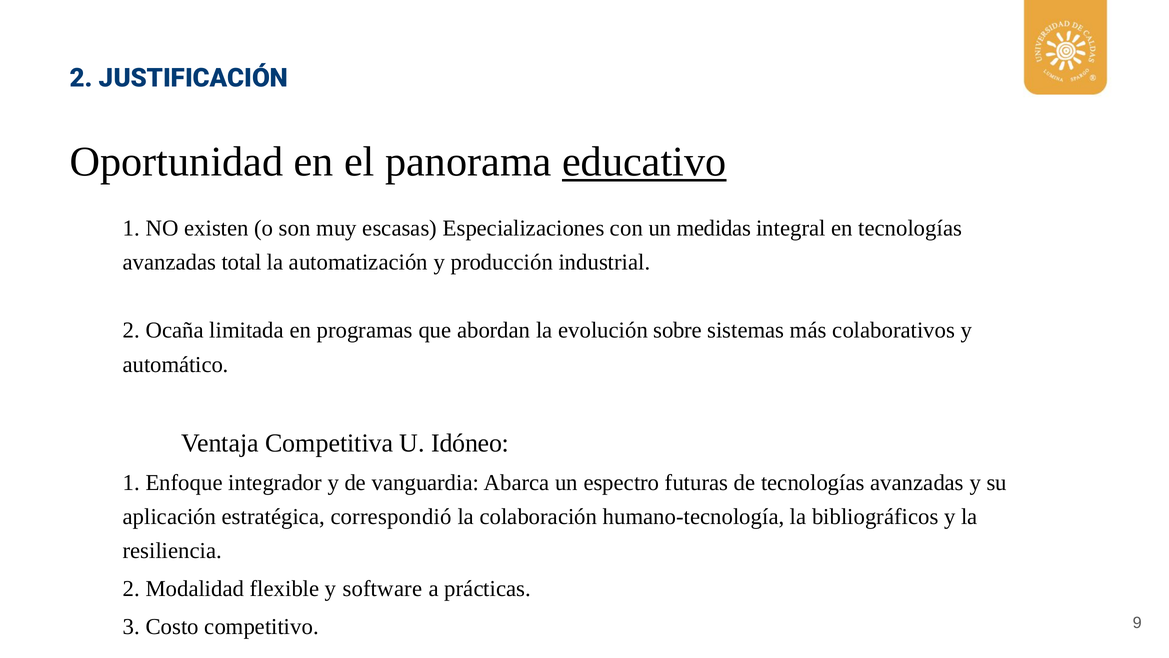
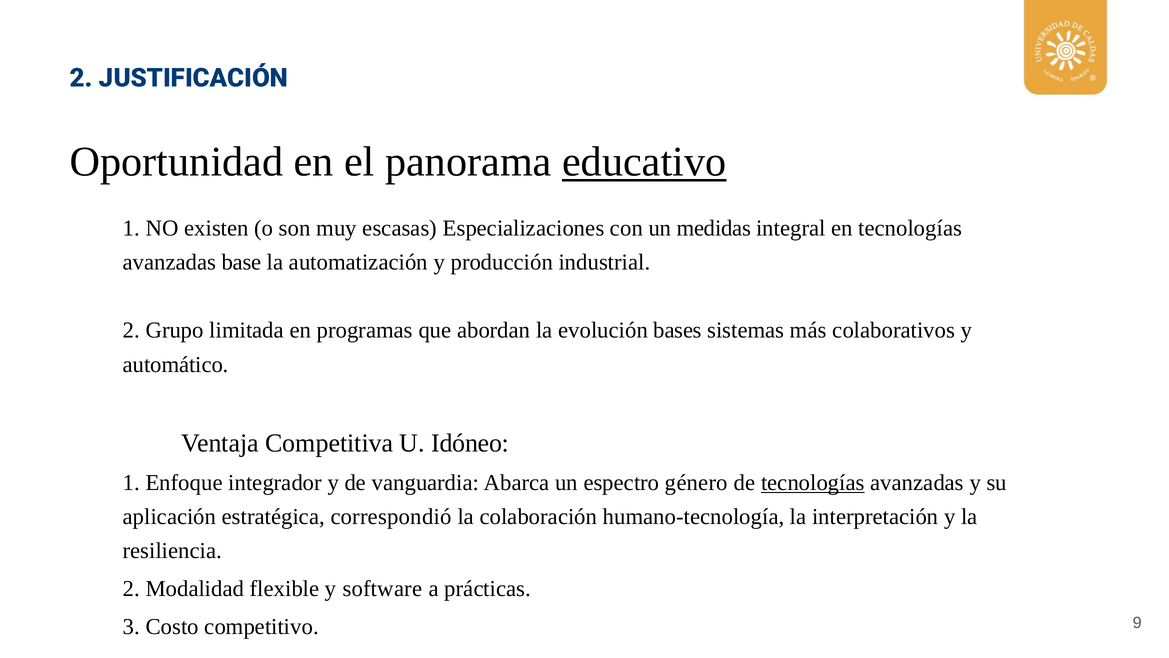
total: total -> base
Ocaña: Ocaña -> Grupo
sobre: sobre -> bases
futuras: futuras -> género
tecnologías at (813, 482) underline: none -> present
bibliográficos: bibliográficos -> interpretación
